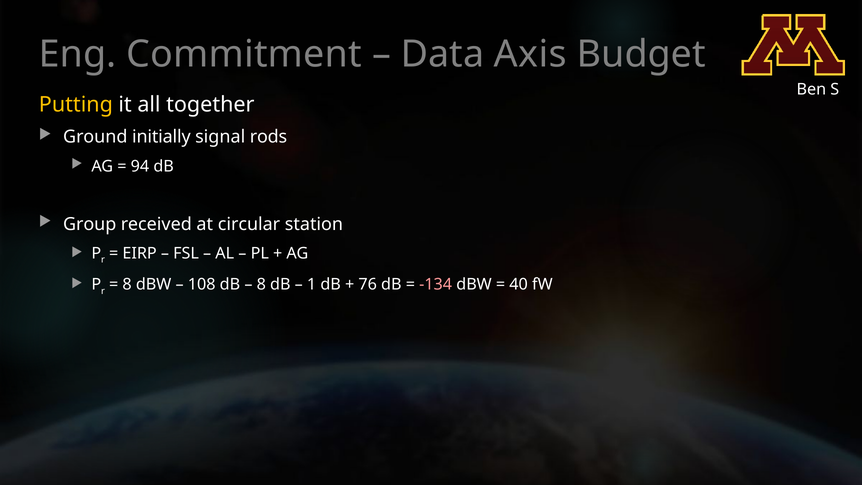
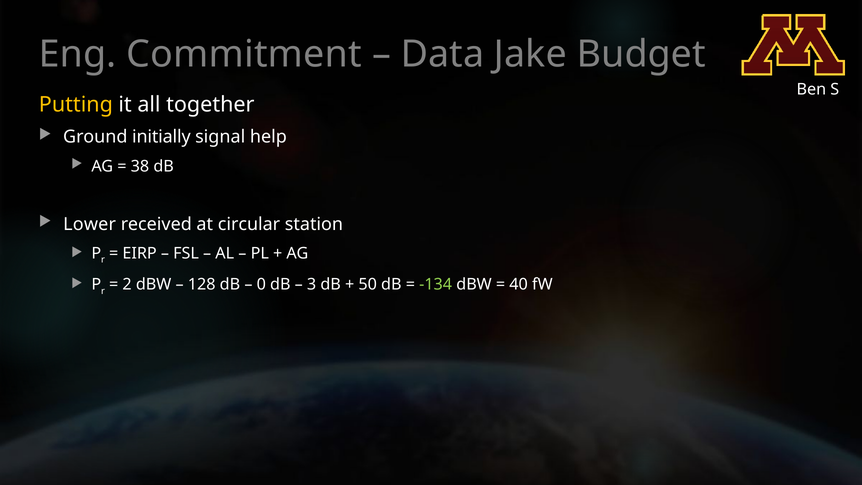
Axis: Axis -> Jake
rods: rods -> help
94: 94 -> 38
Group: Group -> Lower
8 at (127, 285): 8 -> 2
108: 108 -> 128
8 at (261, 285): 8 -> 0
1: 1 -> 3
76: 76 -> 50
-134 colour: pink -> light green
